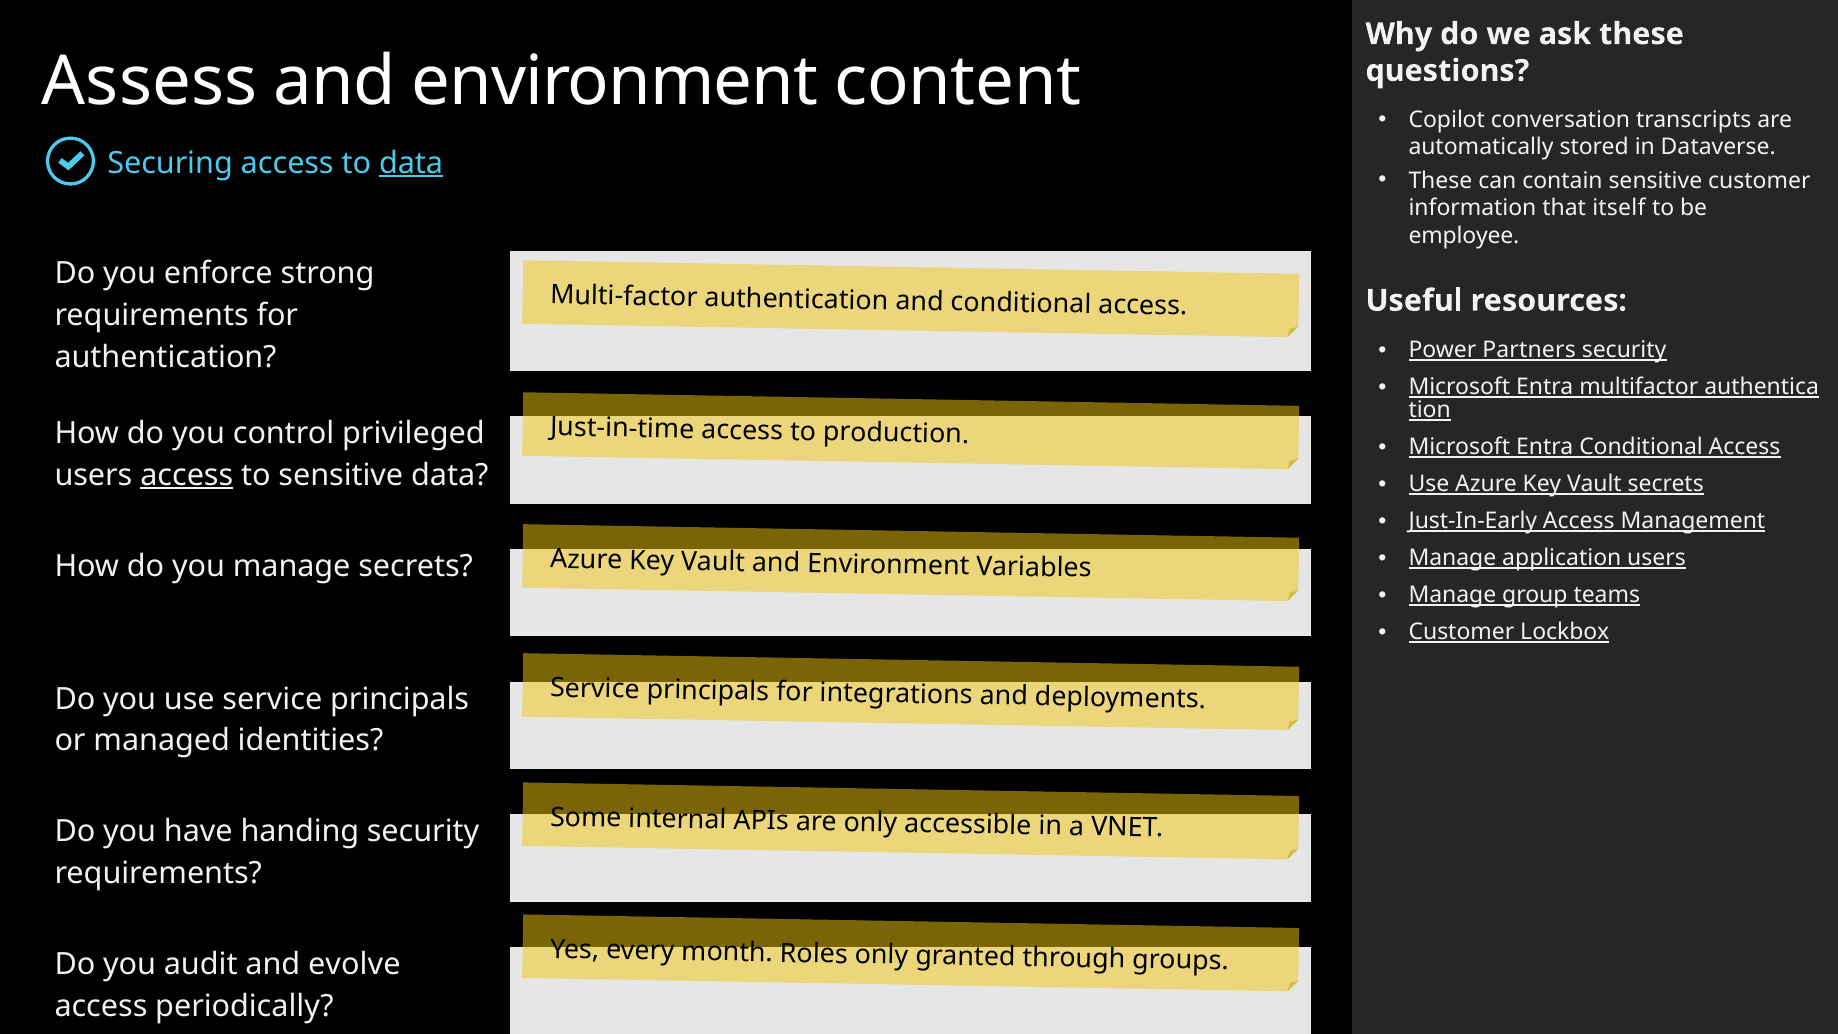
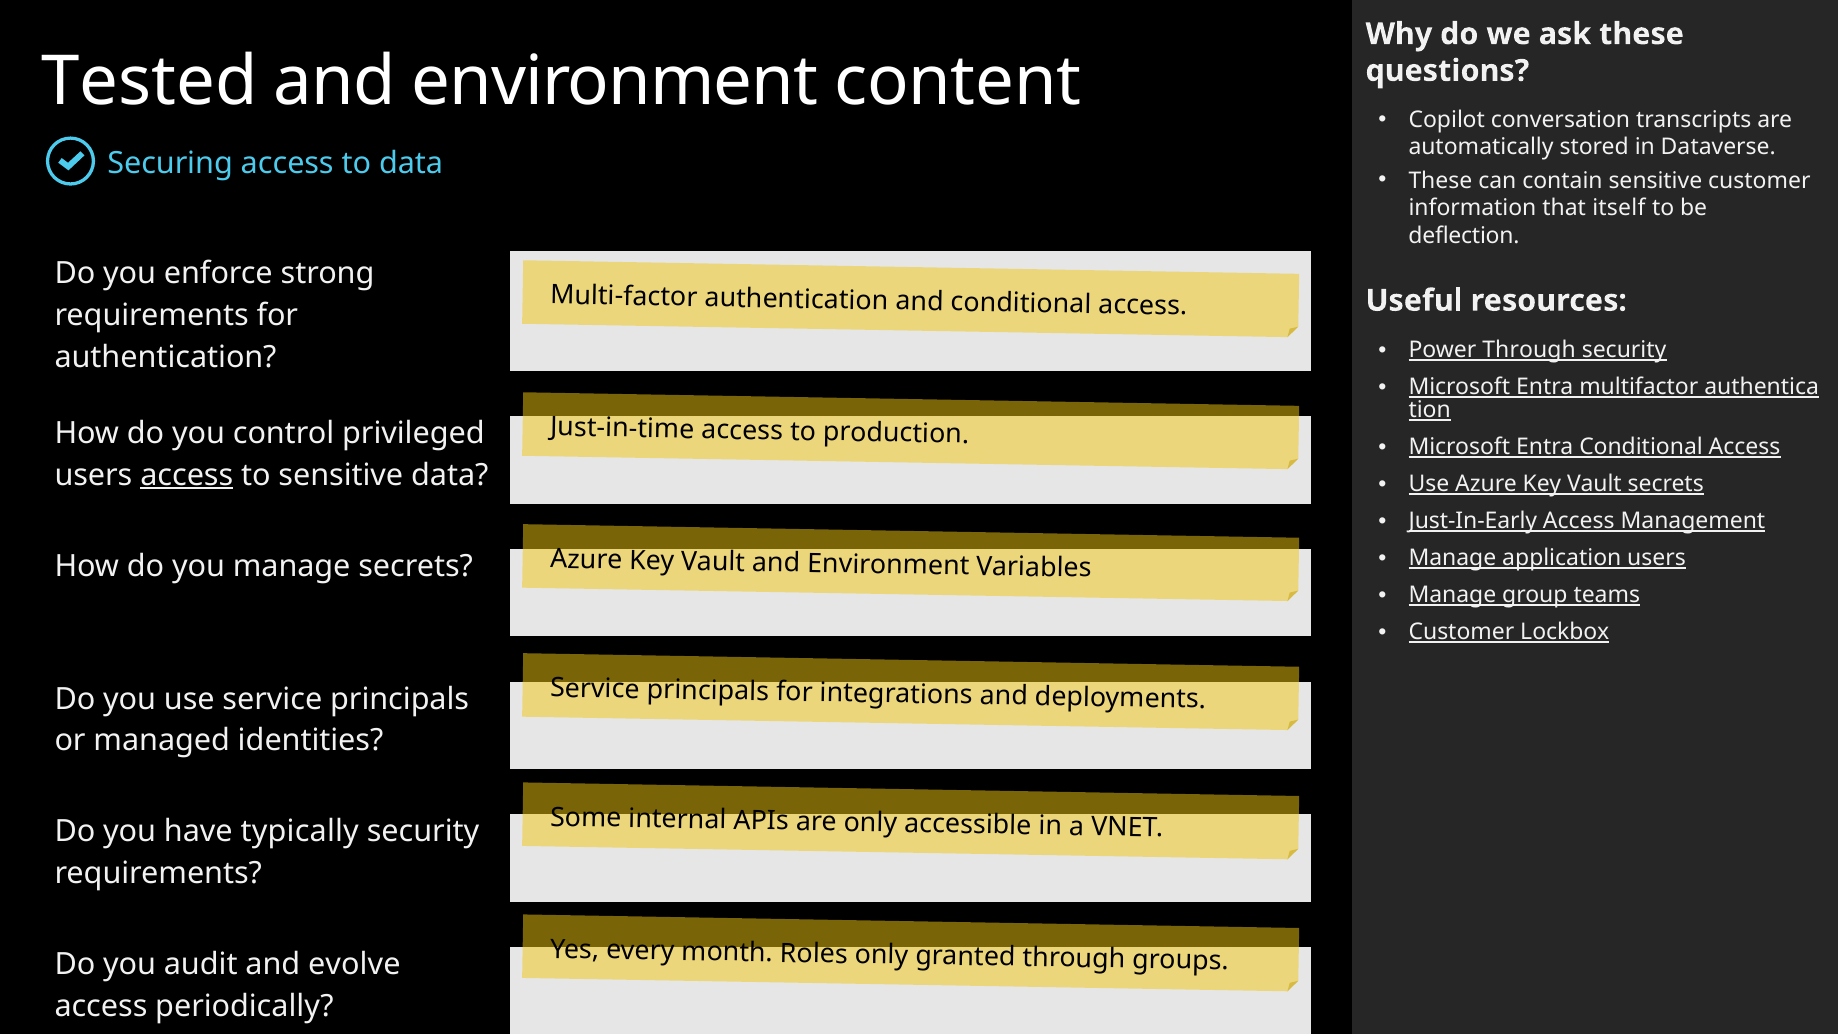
Assess: Assess -> Tested
data at (411, 163) underline: present -> none
employee: employee -> deflection
Power Partners: Partners -> Through
handing: handing -> typically
